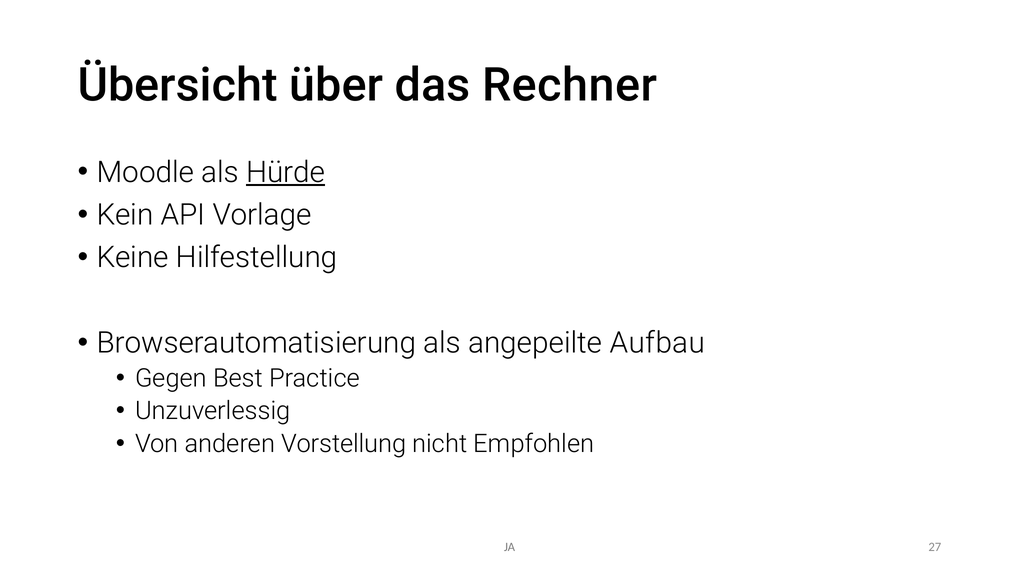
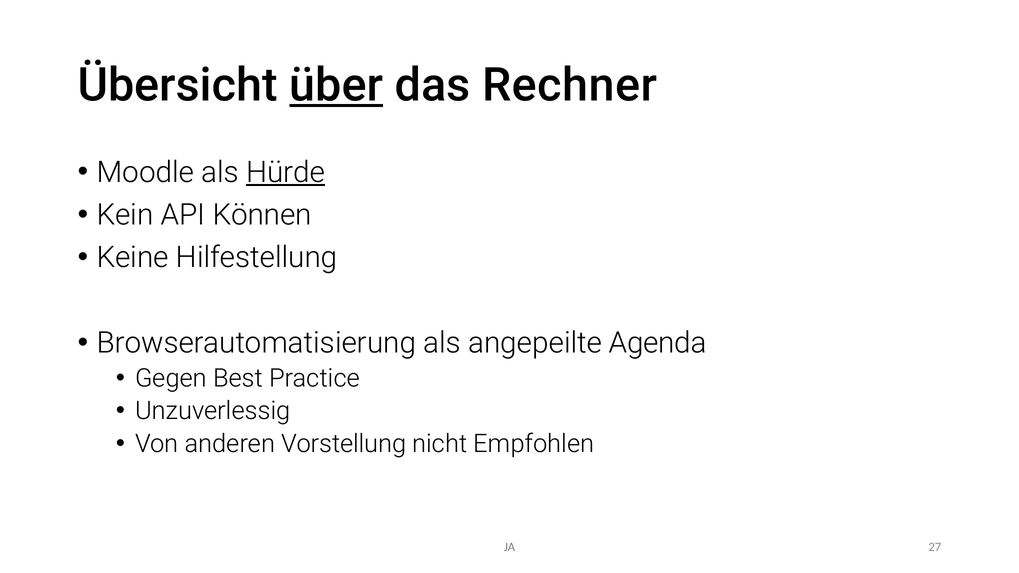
über underline: none -> present
Vorlage: Vorlage -> Können
Aufbau: Aufbau -> Agenda
